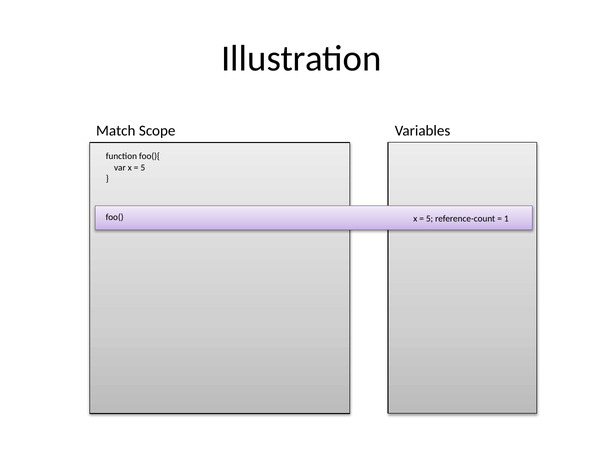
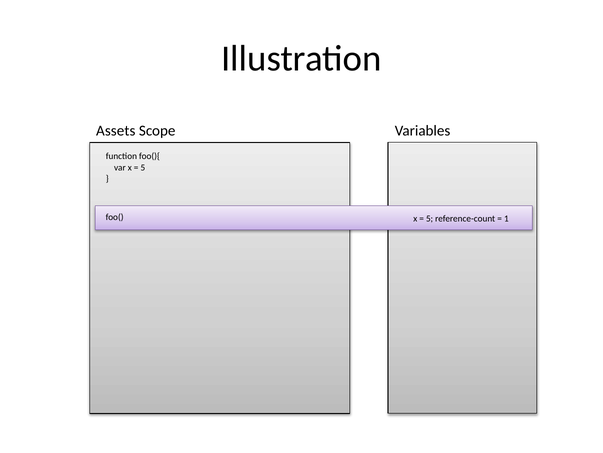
Match: Match -> Assets
